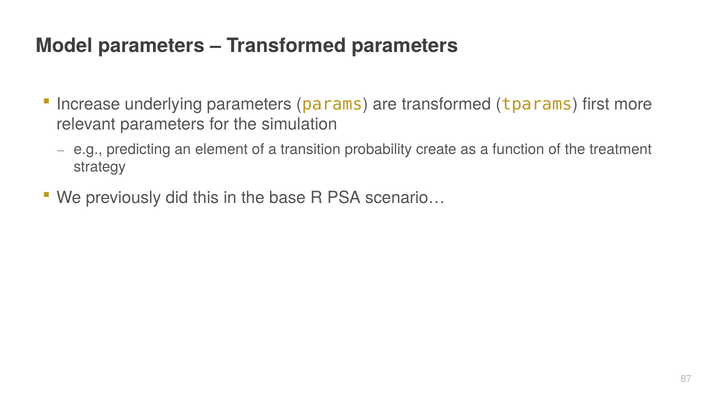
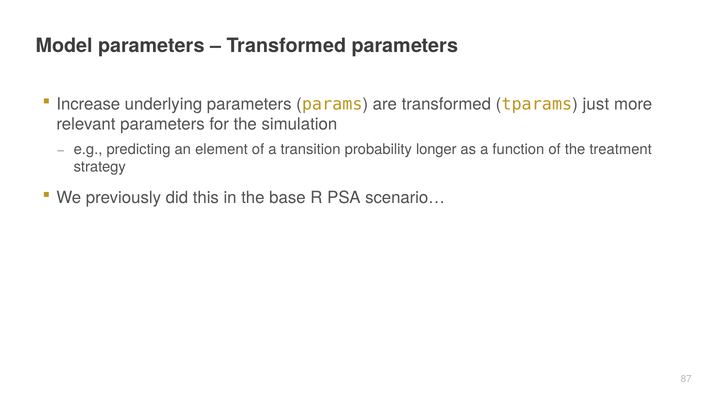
first: first -> just
create: create -> longer
